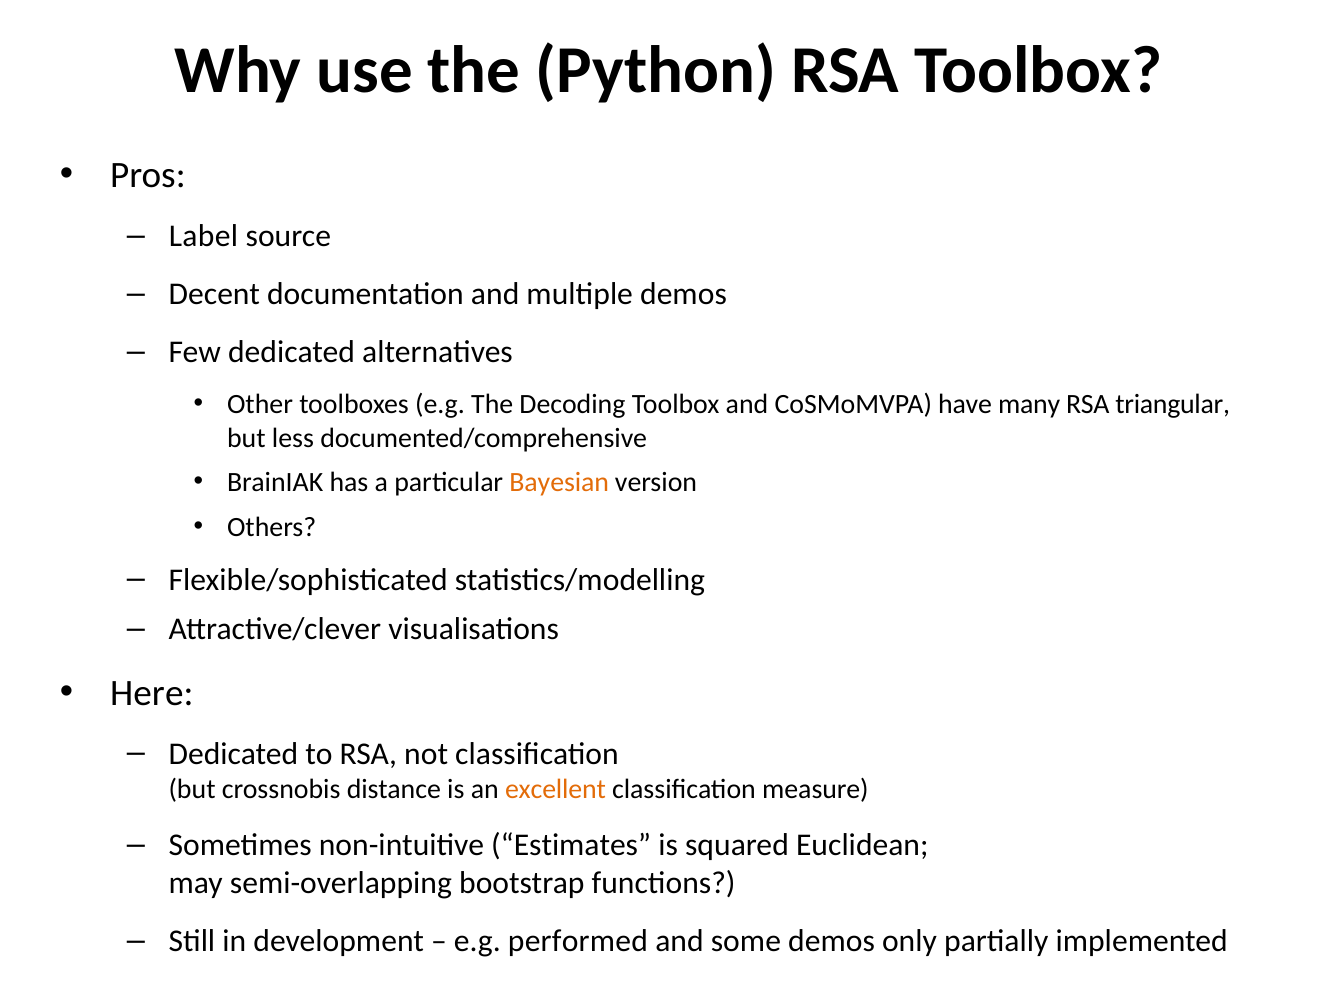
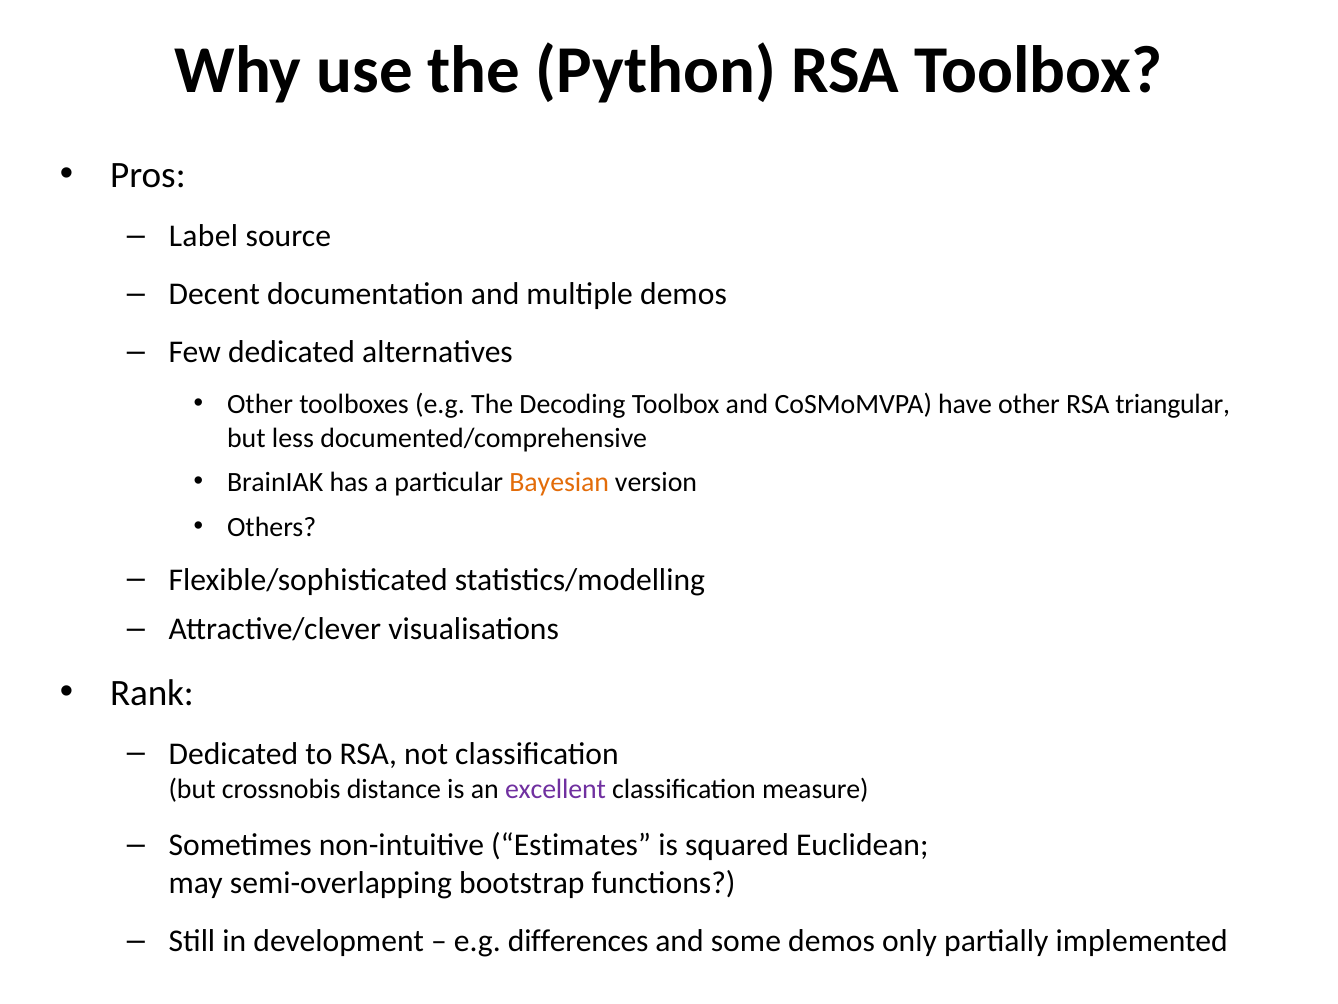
have many: many -> other
Here: Here -> Rank
excellent colour: orange -> purple
performed: performed -> differences
